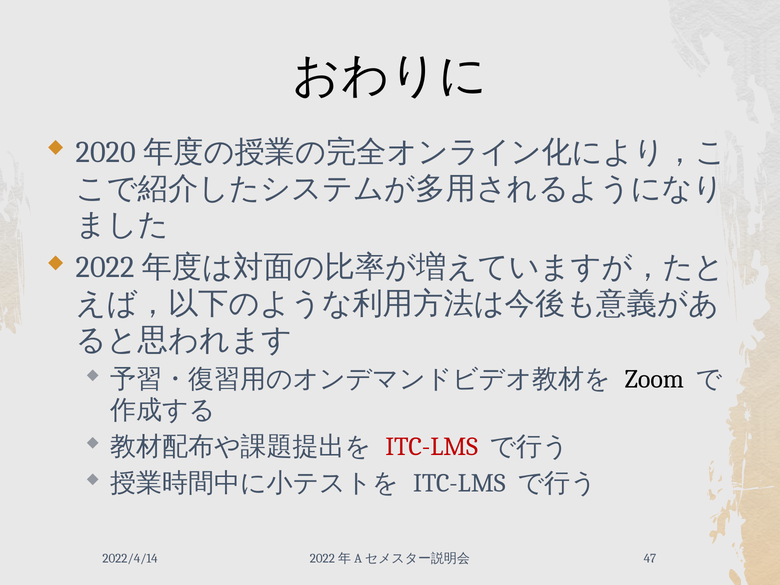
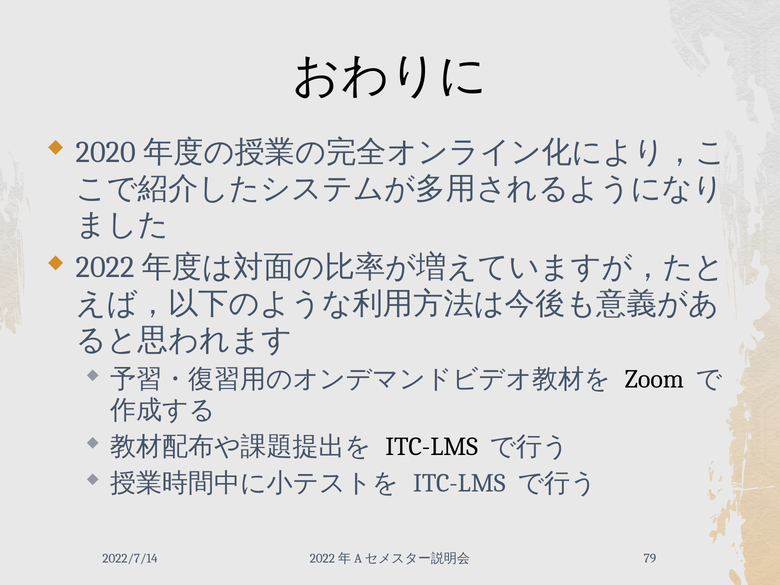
ITC-LMS at (432, 447) colour: red -> black
2022/4/14: 2022/4/14 -> 2022/7/14
47: 47 -> 79
